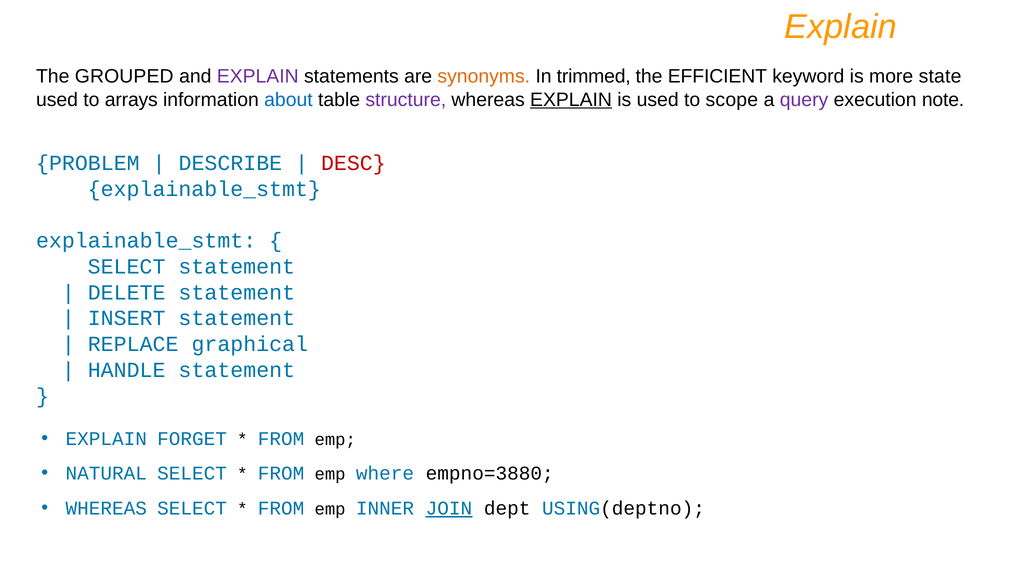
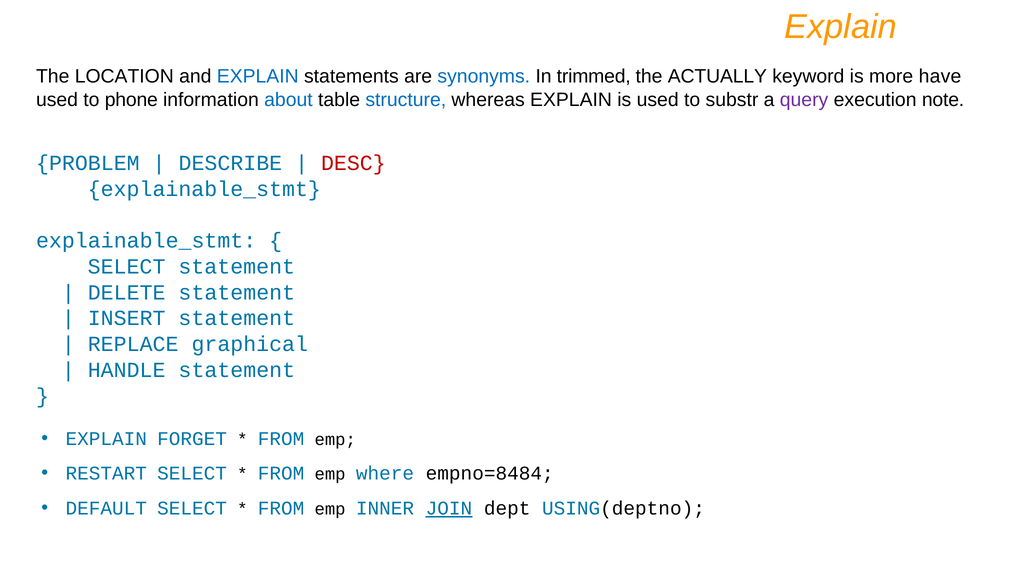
GROUPED: GROUPED -> LOCATION
EXPLAIN at (258, 76) colour: purple -> blue
synonyms colour: orange -> blue
EFFICIENT: EFFICIENT -> ACTUALLY
state: state -> have
arrays: arrays -> phone
structure colour: purple -> blue
EXPLAIN at (571, 100) underline: present -> none
scope: scope -> substr
NATURAL: NATURAL -> RESTART
empno=3880: empno=3880 -> empno=8484
WHEREAS at (106, 508): WHEREAS -> DEFAULT
